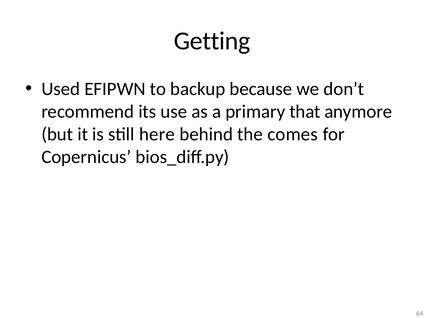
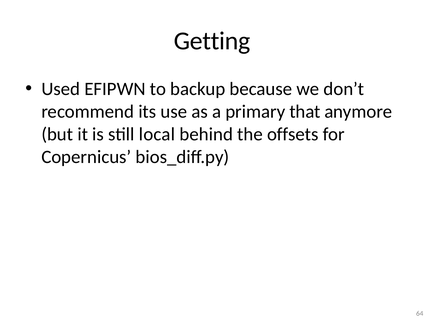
here: here -> local
comes: comes -> offsets
